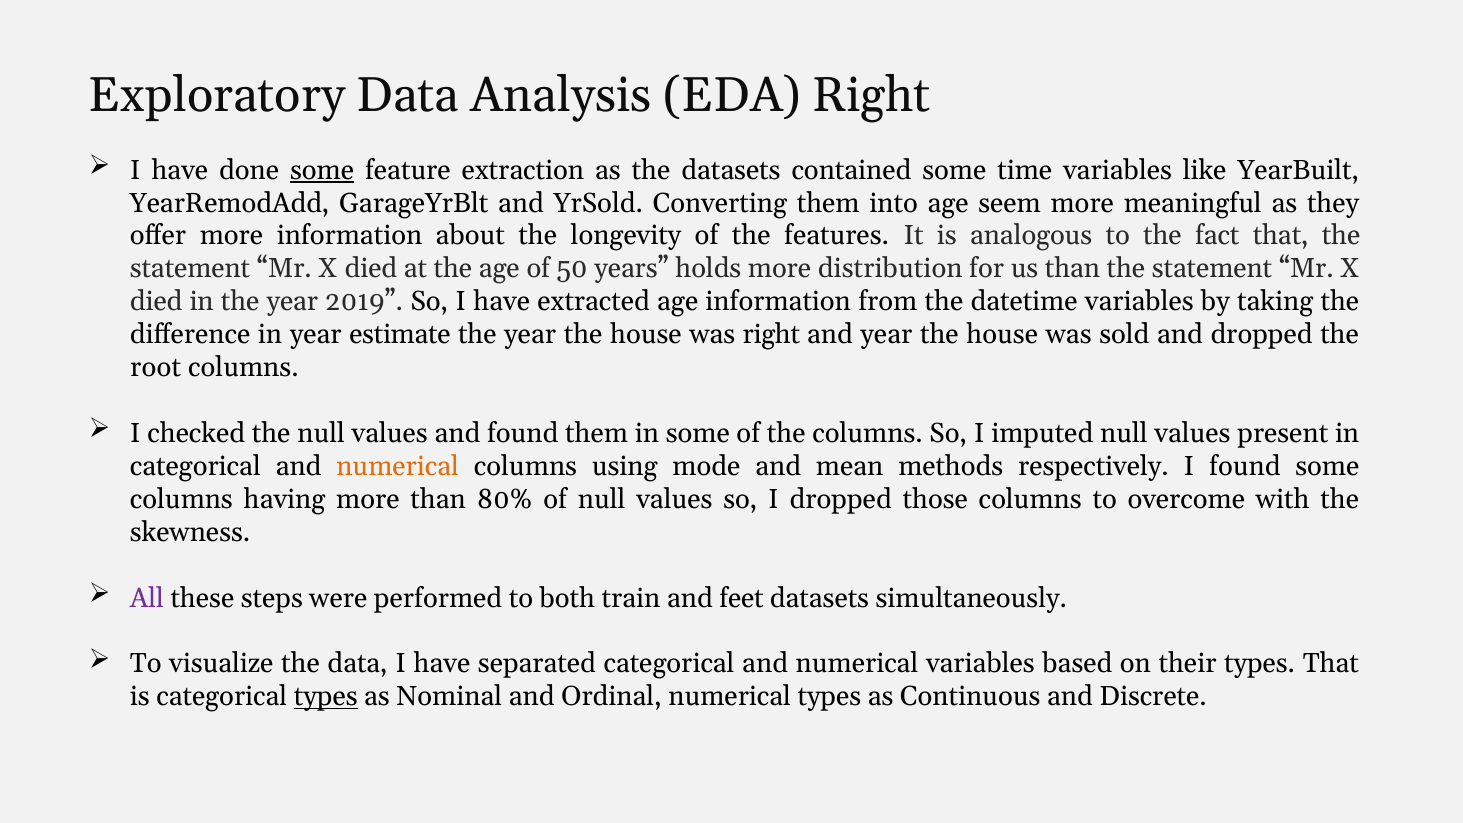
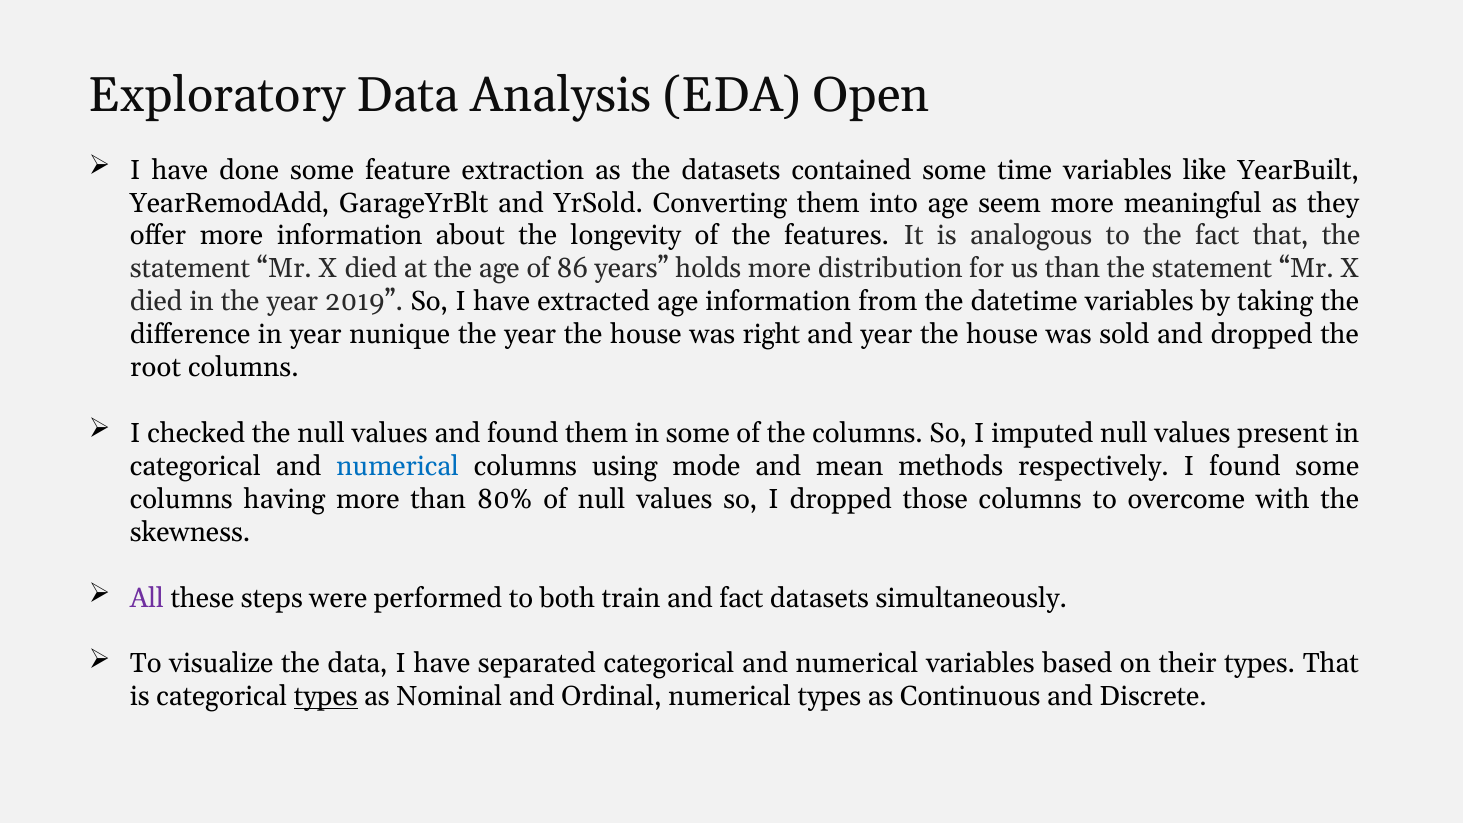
EDA Right: Right -> Open
some at (322, 170) underline: present -> none
50: 50 -> 86
estimate: estimate -> nunique
numerical at (398, 466) colour: orange -> blue
and feet: feet -> fact
